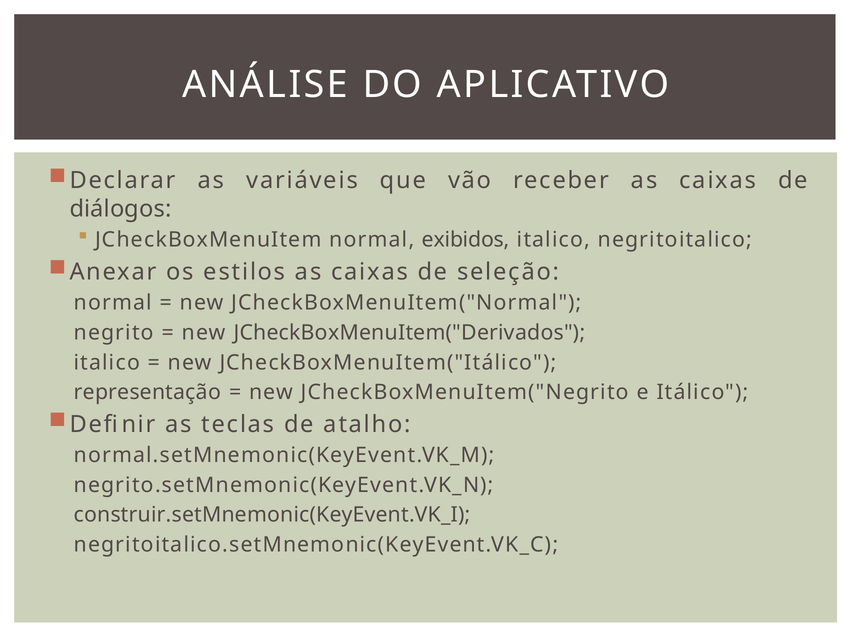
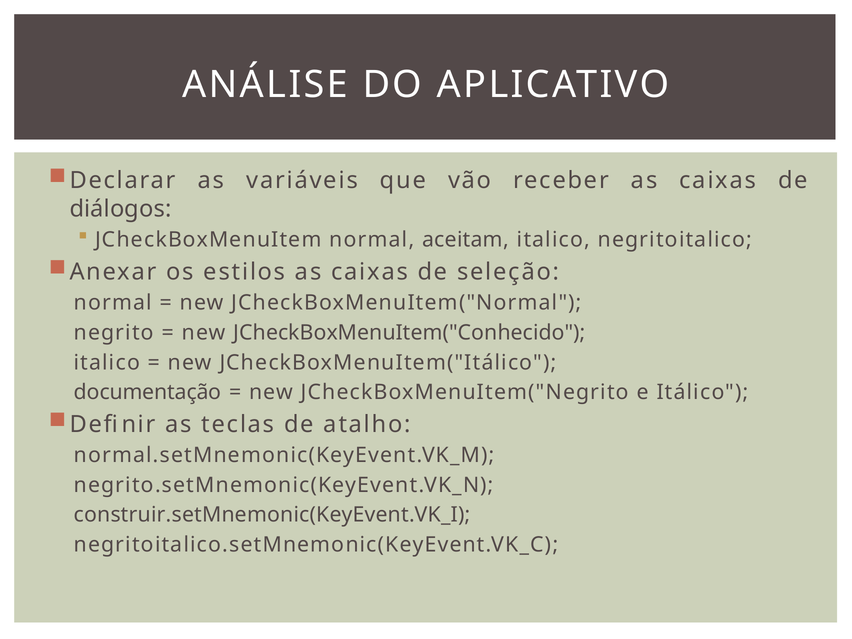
exibidos: exibidos -> aceitam
JCheckBoxMenuItem("Derivados: JCheckBoxMenuItem("Derivados -> JCheckBoxMenuItem("Conhecido
representação: representação -> documentação
